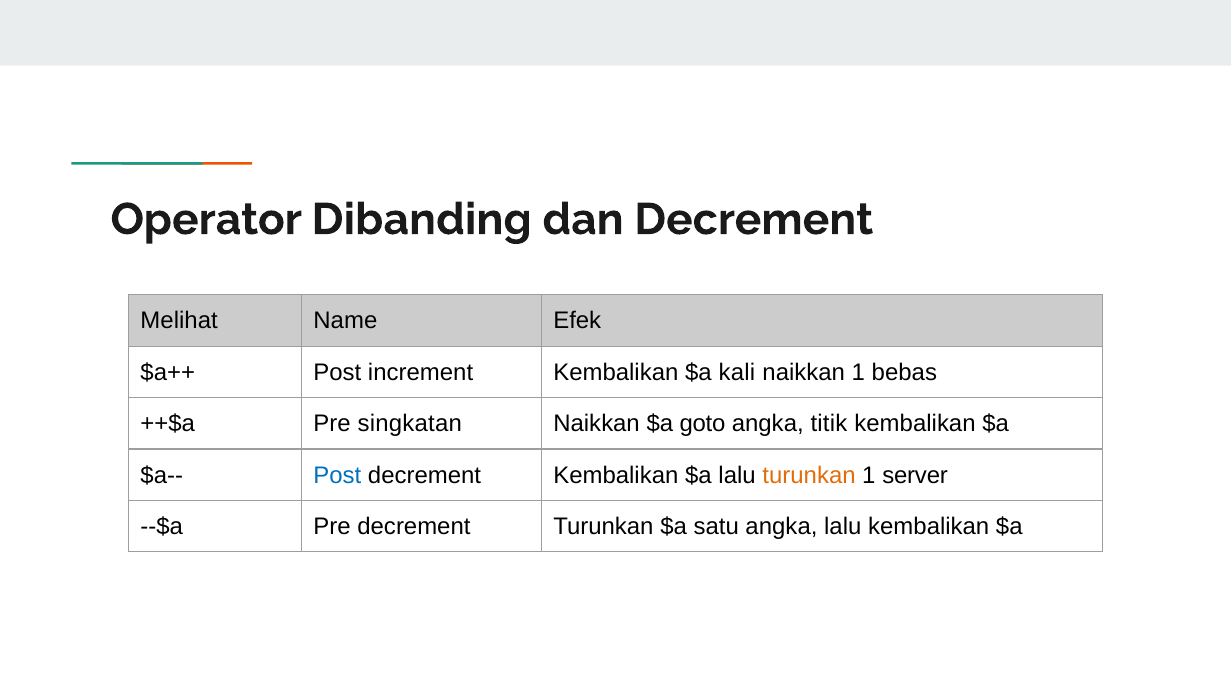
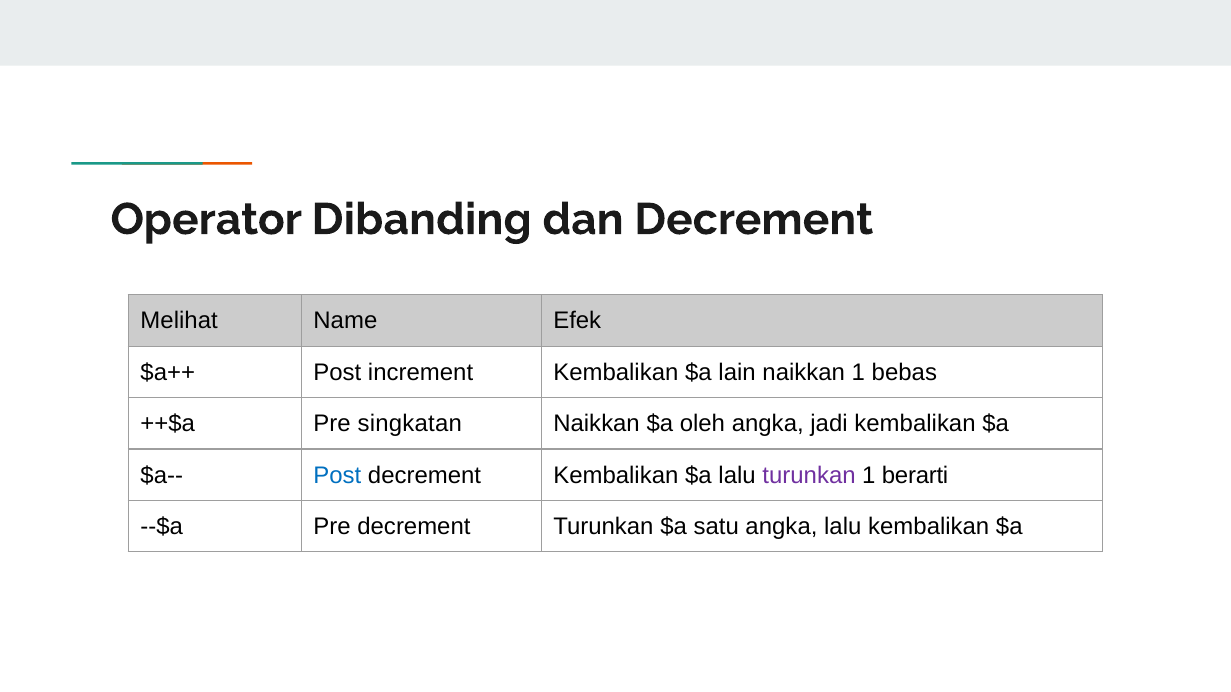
kali: kali -> lain
goto: goto -> oleh
titik: titik -> jadi
turunkan at (809, 475) colour: orange -> purple
server: server -> berarti
